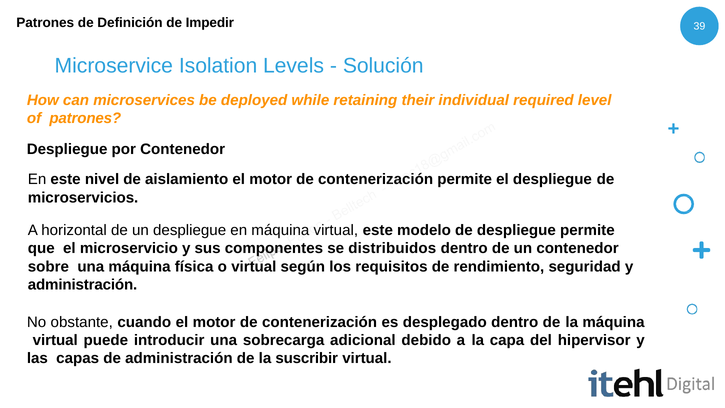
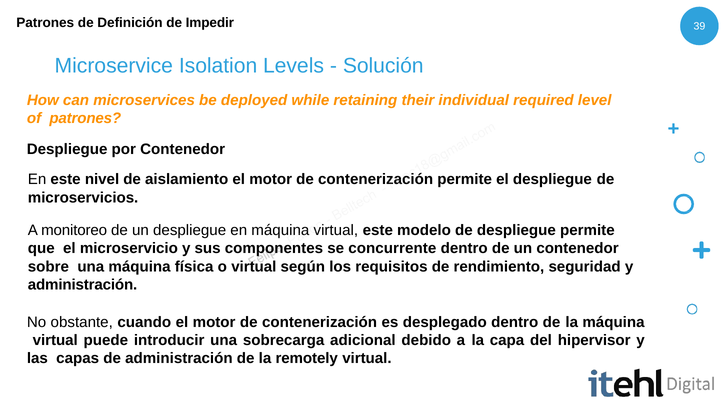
horizontal: horizontal -> monitoreo
distribuidos: distribuidos -> concurrente
suscribir: suscribir -> remotely
